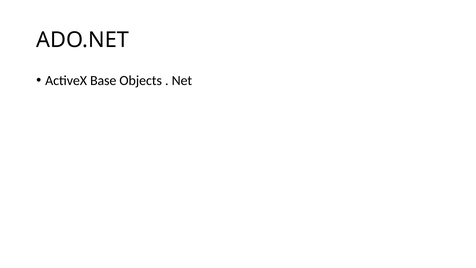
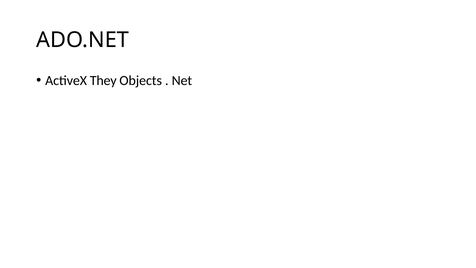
Base: Base -> They
